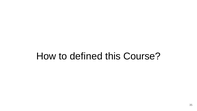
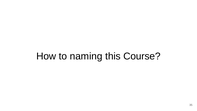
defined: defined -> naming
